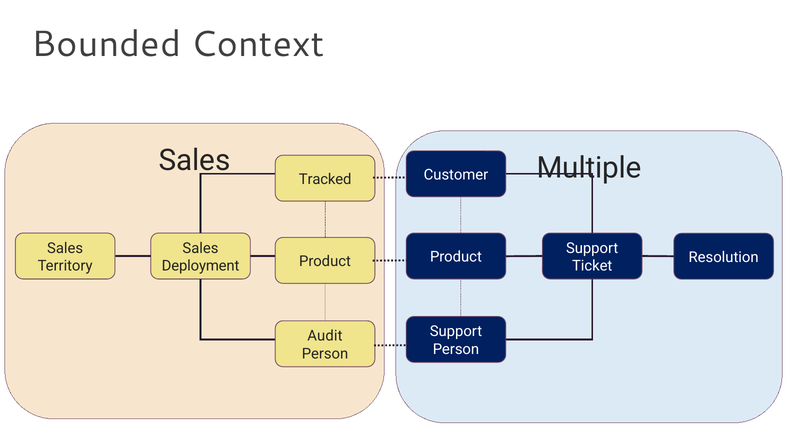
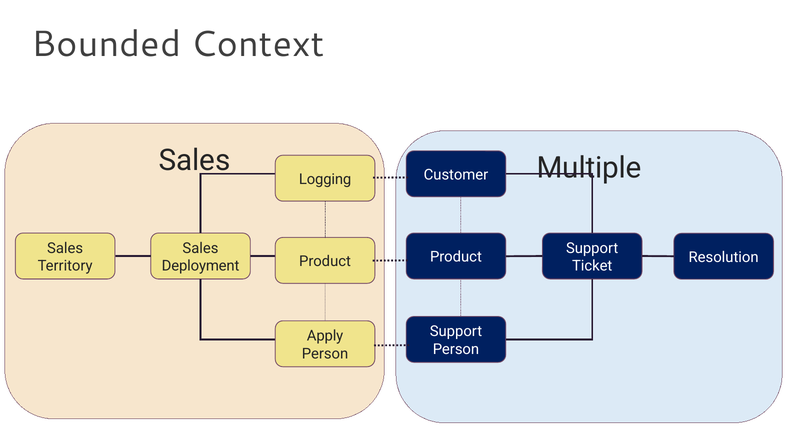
Tracked: Tracked -> Logging
Audit: Audit -> Apply
